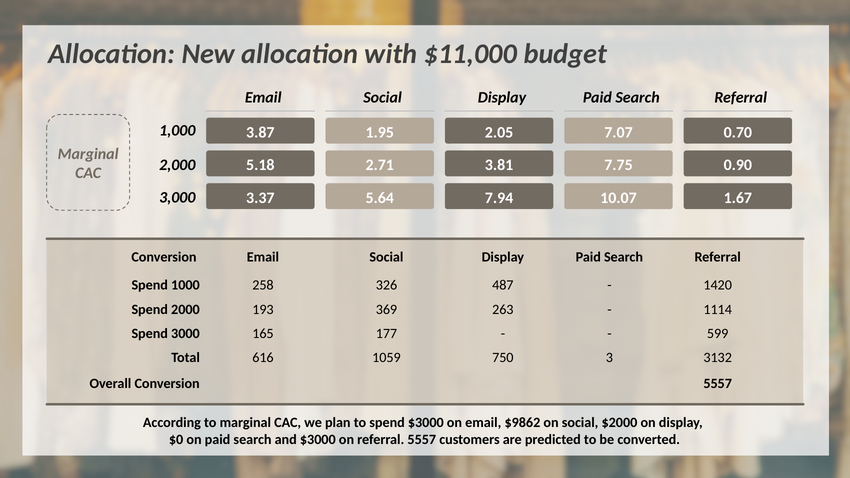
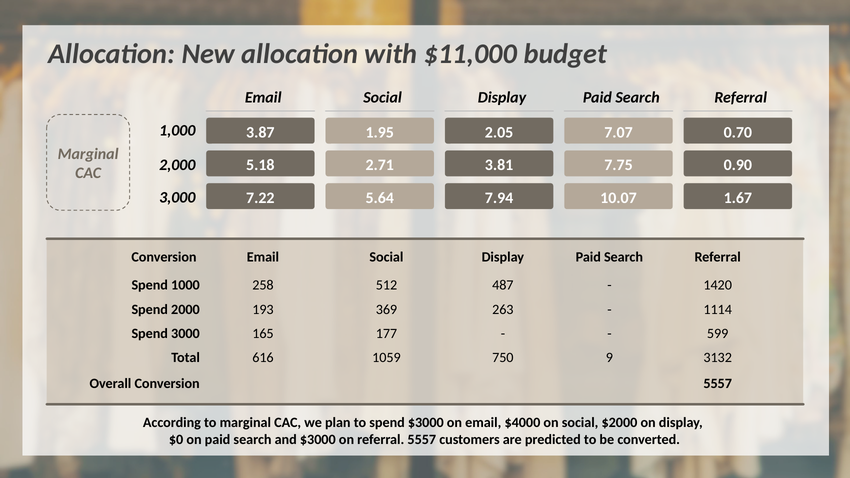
3.37: 3.37 -> 7.22
326: 326 -> 512
3: 3 -> 9
$9862: $9862 -> $4000
